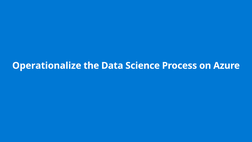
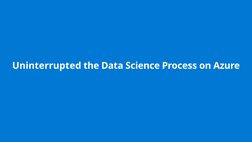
Operationalize: Operationalize -> Uninterrupted
